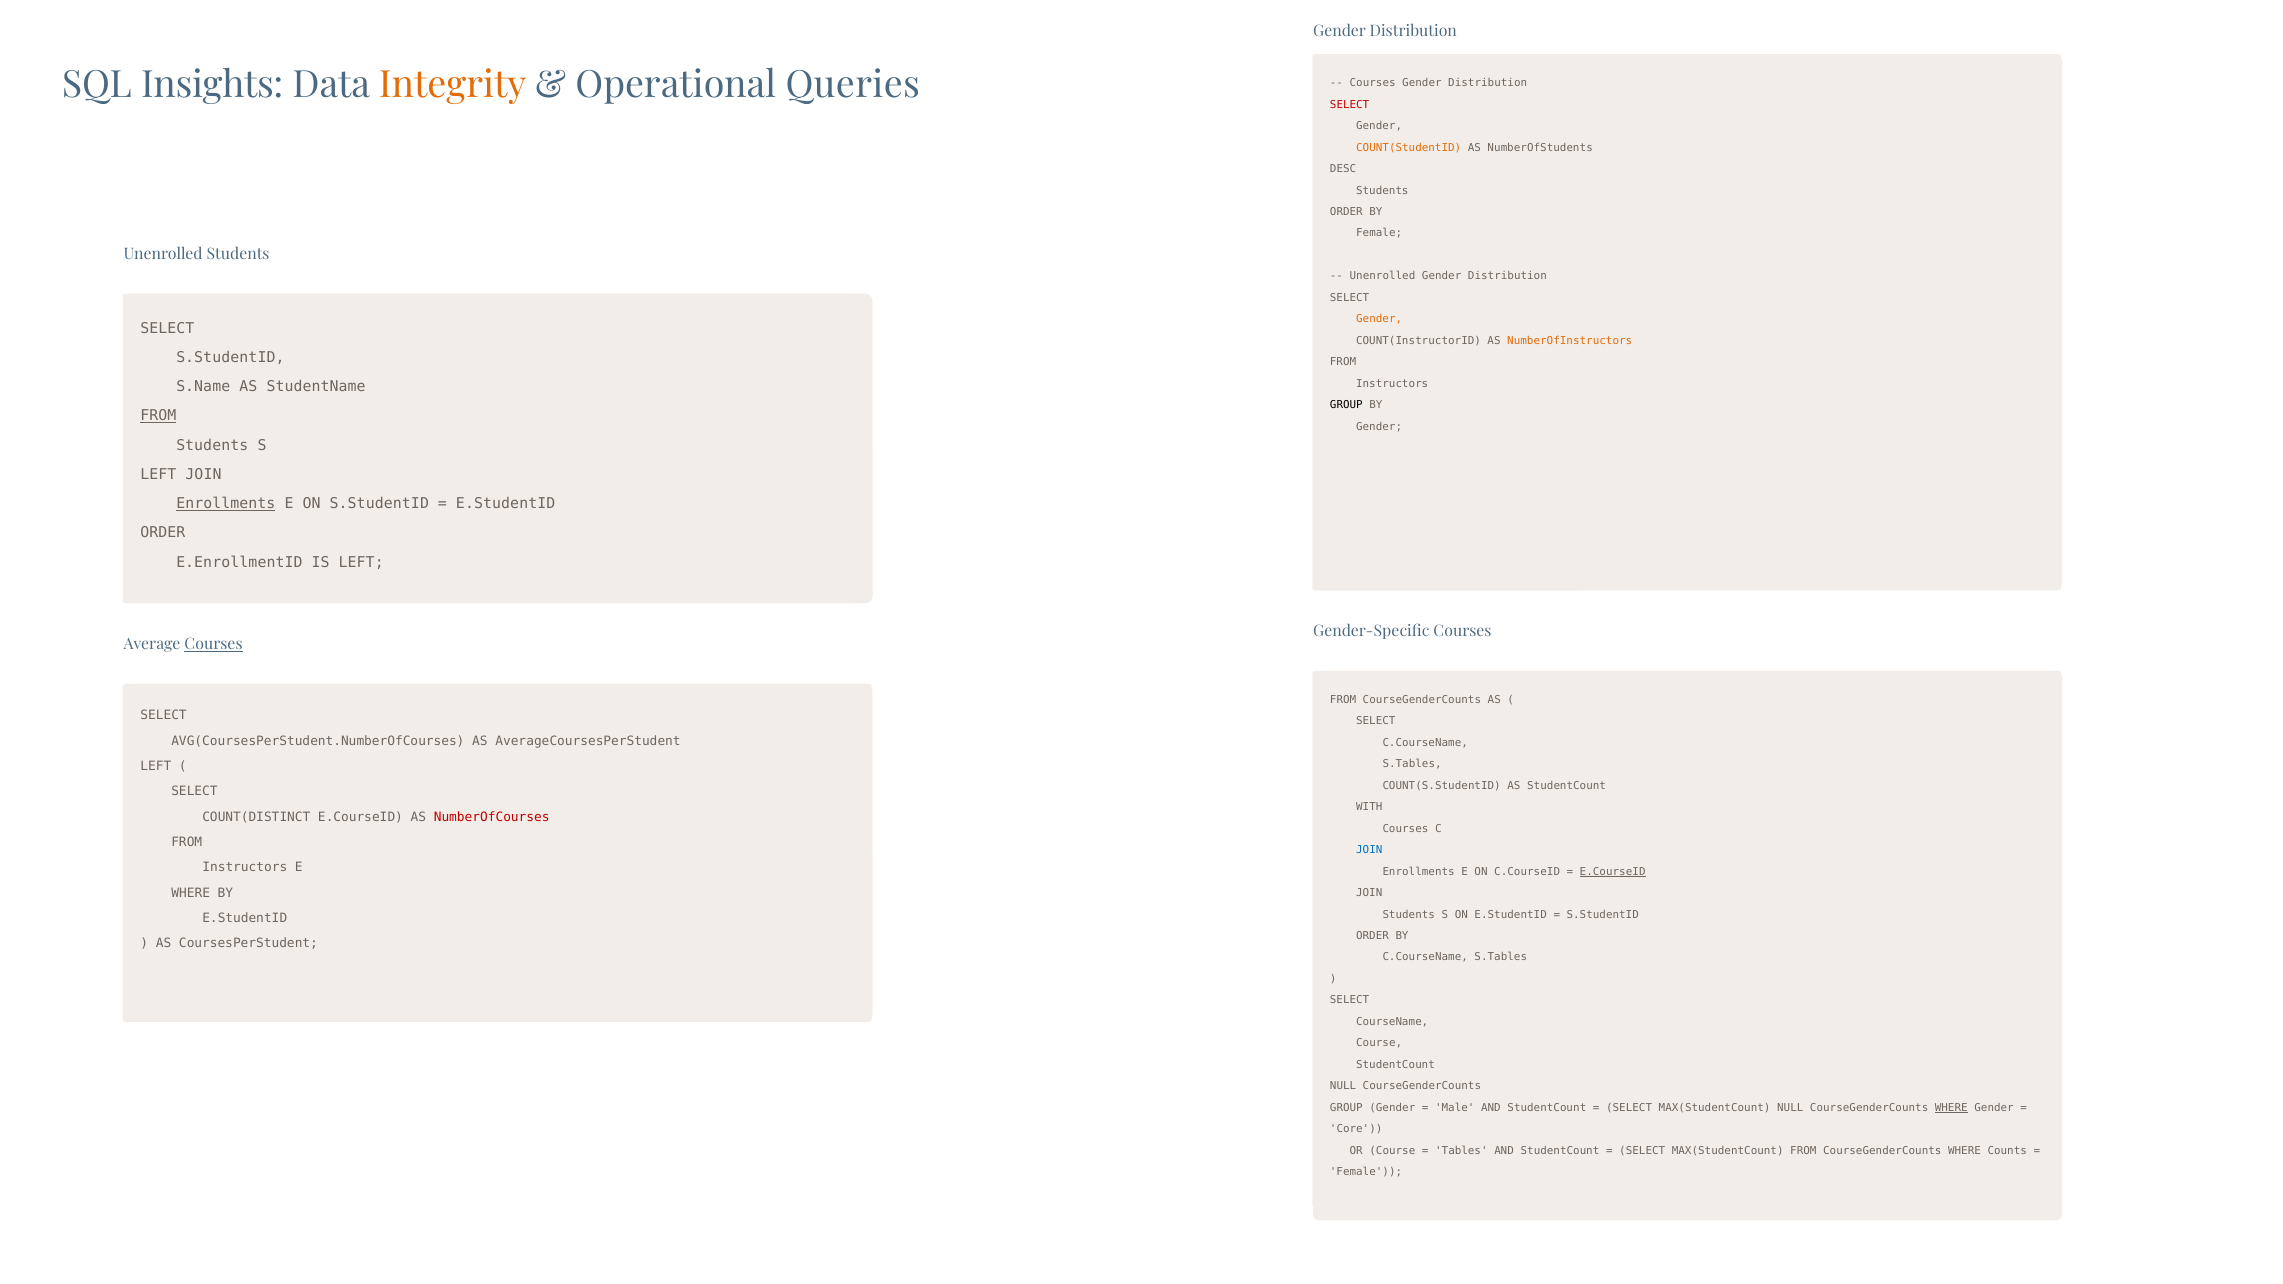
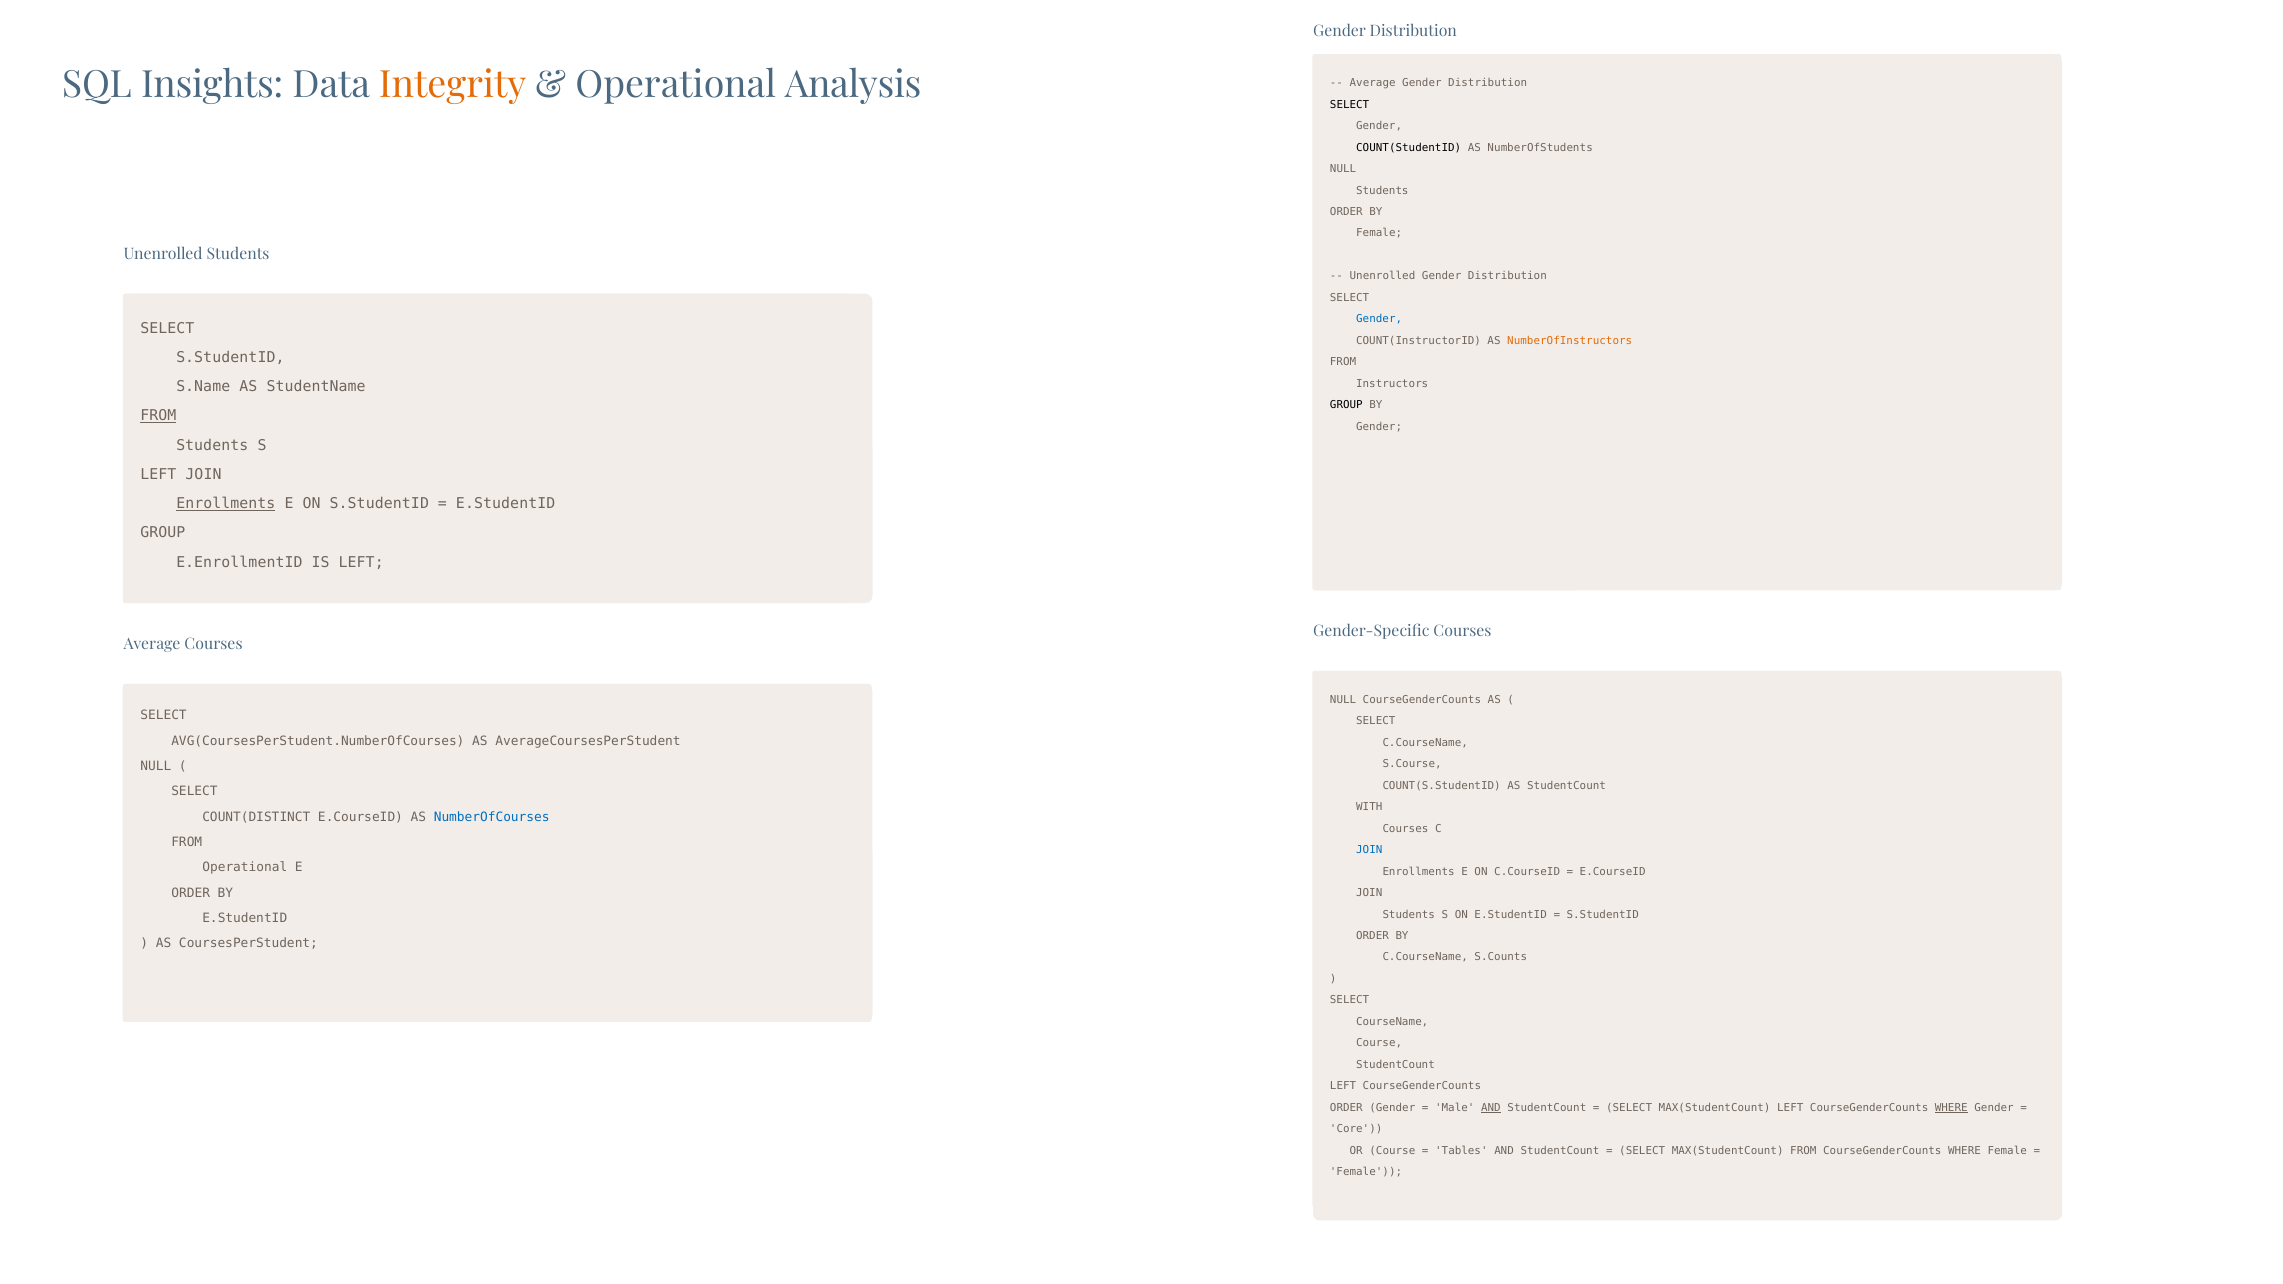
Queries: Queries -> Analysis
Courses at (1373, 83): Courses -> Average
SELECT at (1350, 105) colour: red -> black
COUNT(StudentID colour: orange -> black
DESC at (1343, 169): DESC -> NULL
Gender at (1379, 319) colour: orange -> blue
ORDER at (163, 533): ORDER -> GROUP
Courses at (213, 645) underline: present -> none
FROM at (1343, 700): FROM -> NULL
S.Tables at (1412, 764): S.Tables -> S.Course
LEFT at (156, 766): LEFT -> NULL
NumberOfCourses colour: red -> blue
Instructors at (245, 868): Instructors -> Operational
E.CourseID at (1613, 872) underline: present -> none
WHERE at (191, 893): WHERE -> ORDER
S.Tables at (1501, 958): S.Tables -> S.Counts
NULL at (1343, 1086): NULL -> LEFT
GROUP at (1346, 1108): GROUP -> ORDER
AND at (1491, 1108) underline: none -> present
MAX(StudentCount NULL: NULL -> LEFT
WHERE Counts: Counts -> Female
